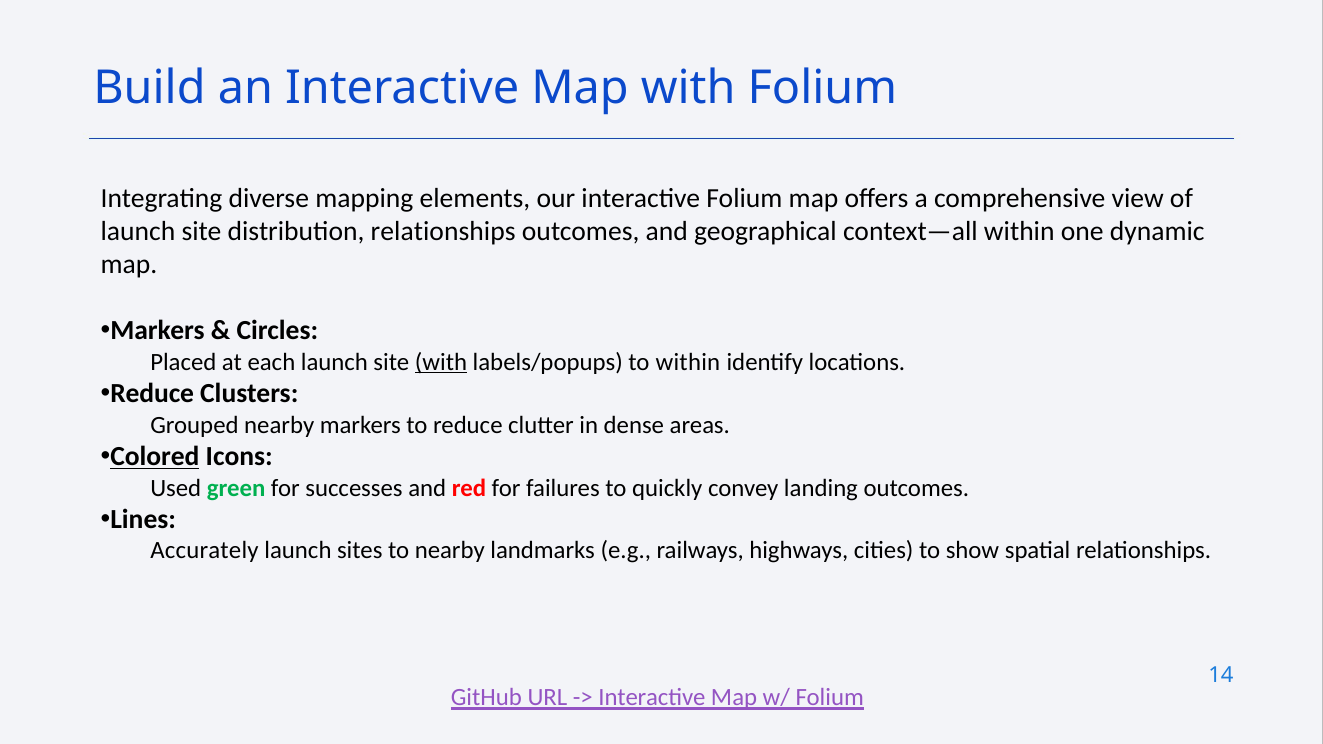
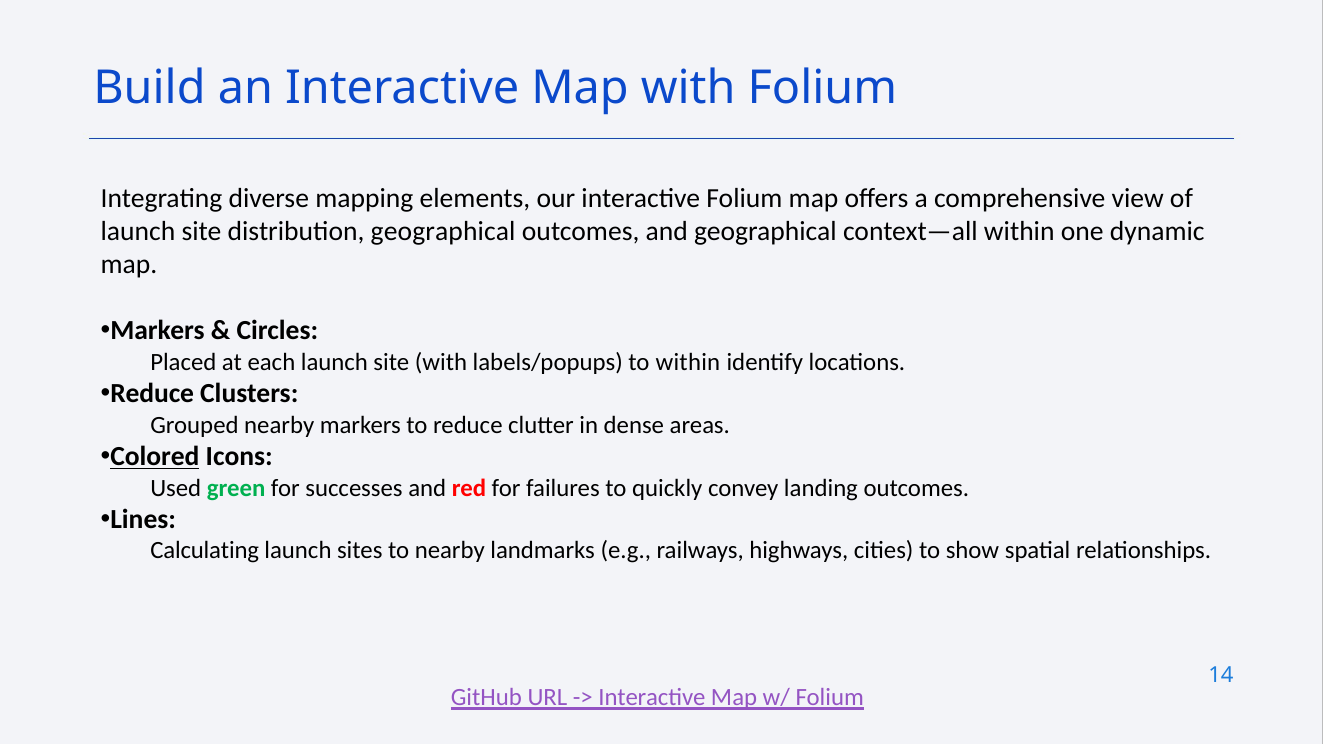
distribution relationships: relationships -> geographical
with at (441, 362) underline: present -> none
Accurately: Accurately -> Calculating
